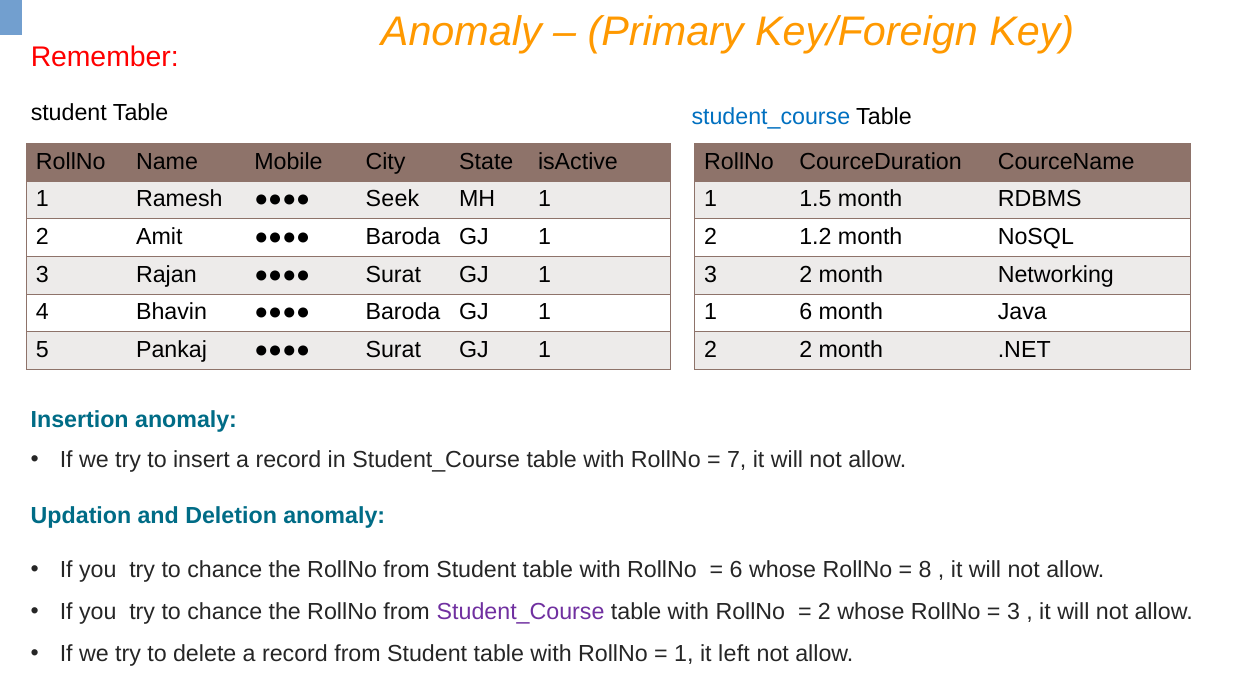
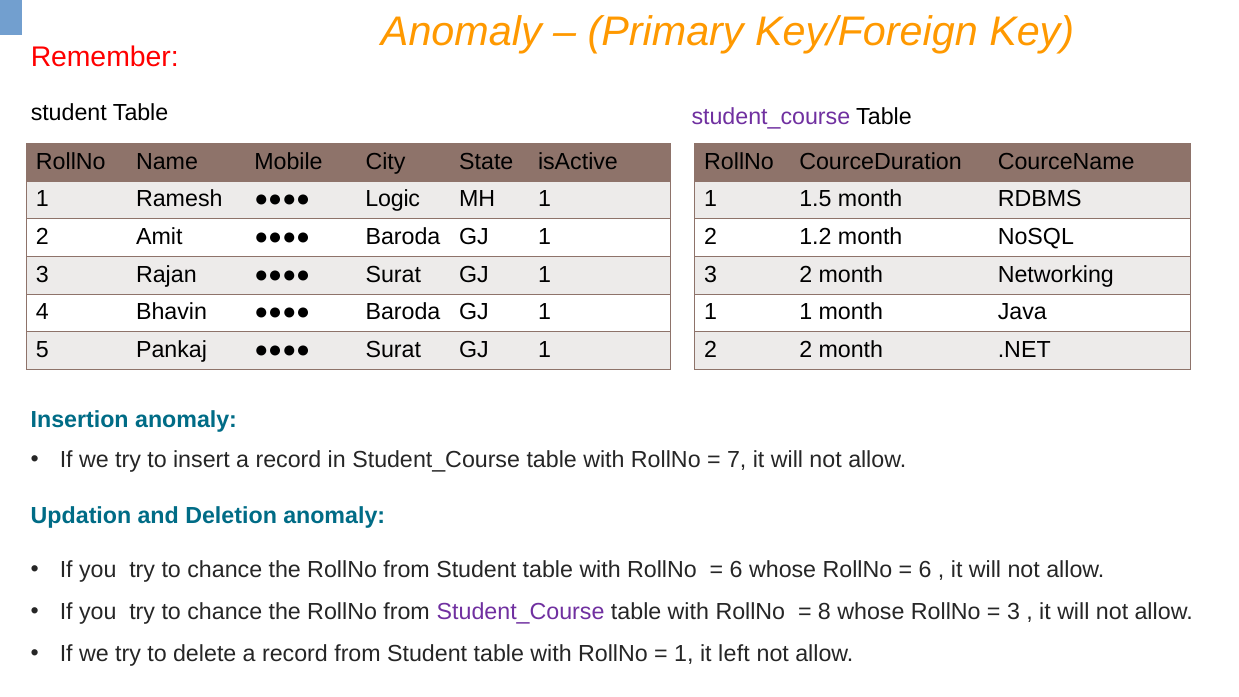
student_course at (771, 117) colour: blue -> purple
Seek: Seek -> Logic
1 6: 6 -> 1
8 at (925, 570): 8 -> 6
2 at (824, 612): 2 -> 8
